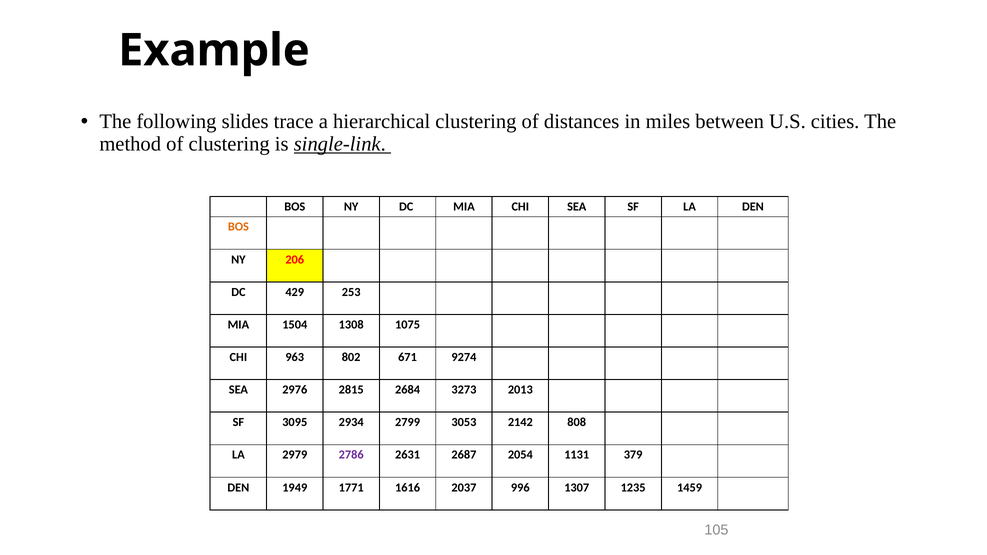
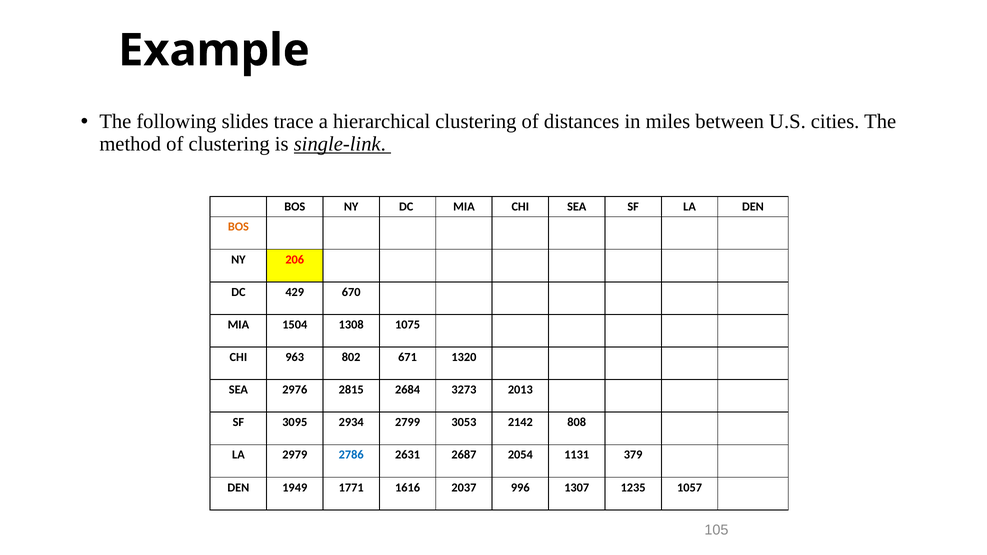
253: 253 -> 670
9274: 9274 -> 1320
2786 colour: purple -> blue
1459: 1459 -> 1057
